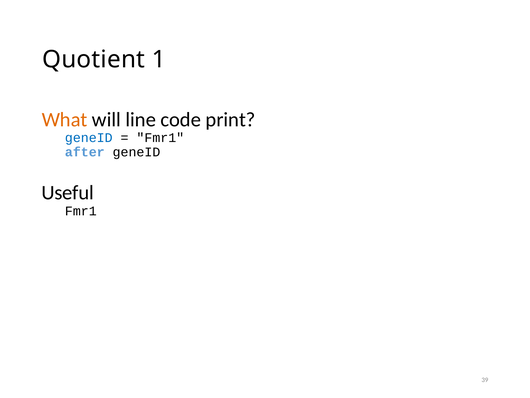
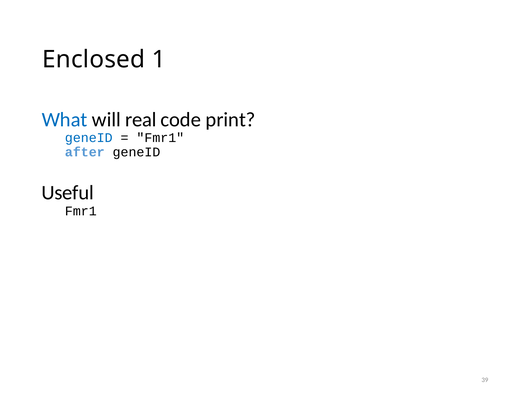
Quotient: Quotient -> Enclosed
What colour: orange -> blue
line: line -> real
